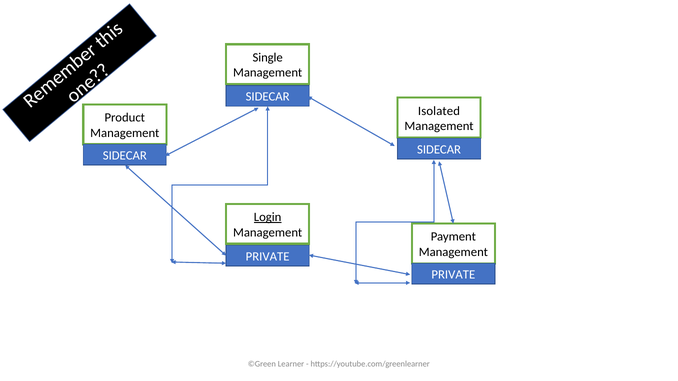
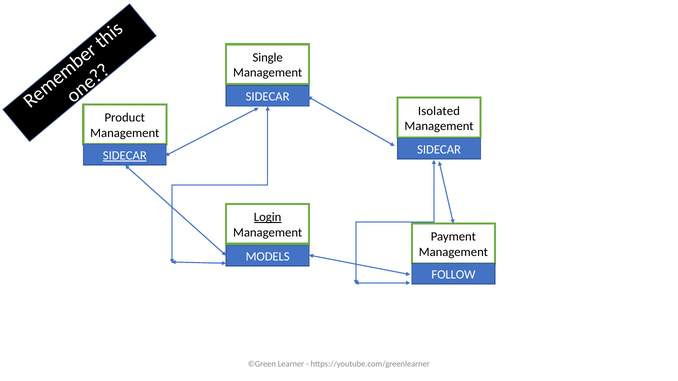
SIDECAR at (125, 156) underline: none -> present
PRIVATE at (268, 257): PRIVATE -> MODELS
PRIVATE at (453, 275): PRIVATE -> FOLLOW
